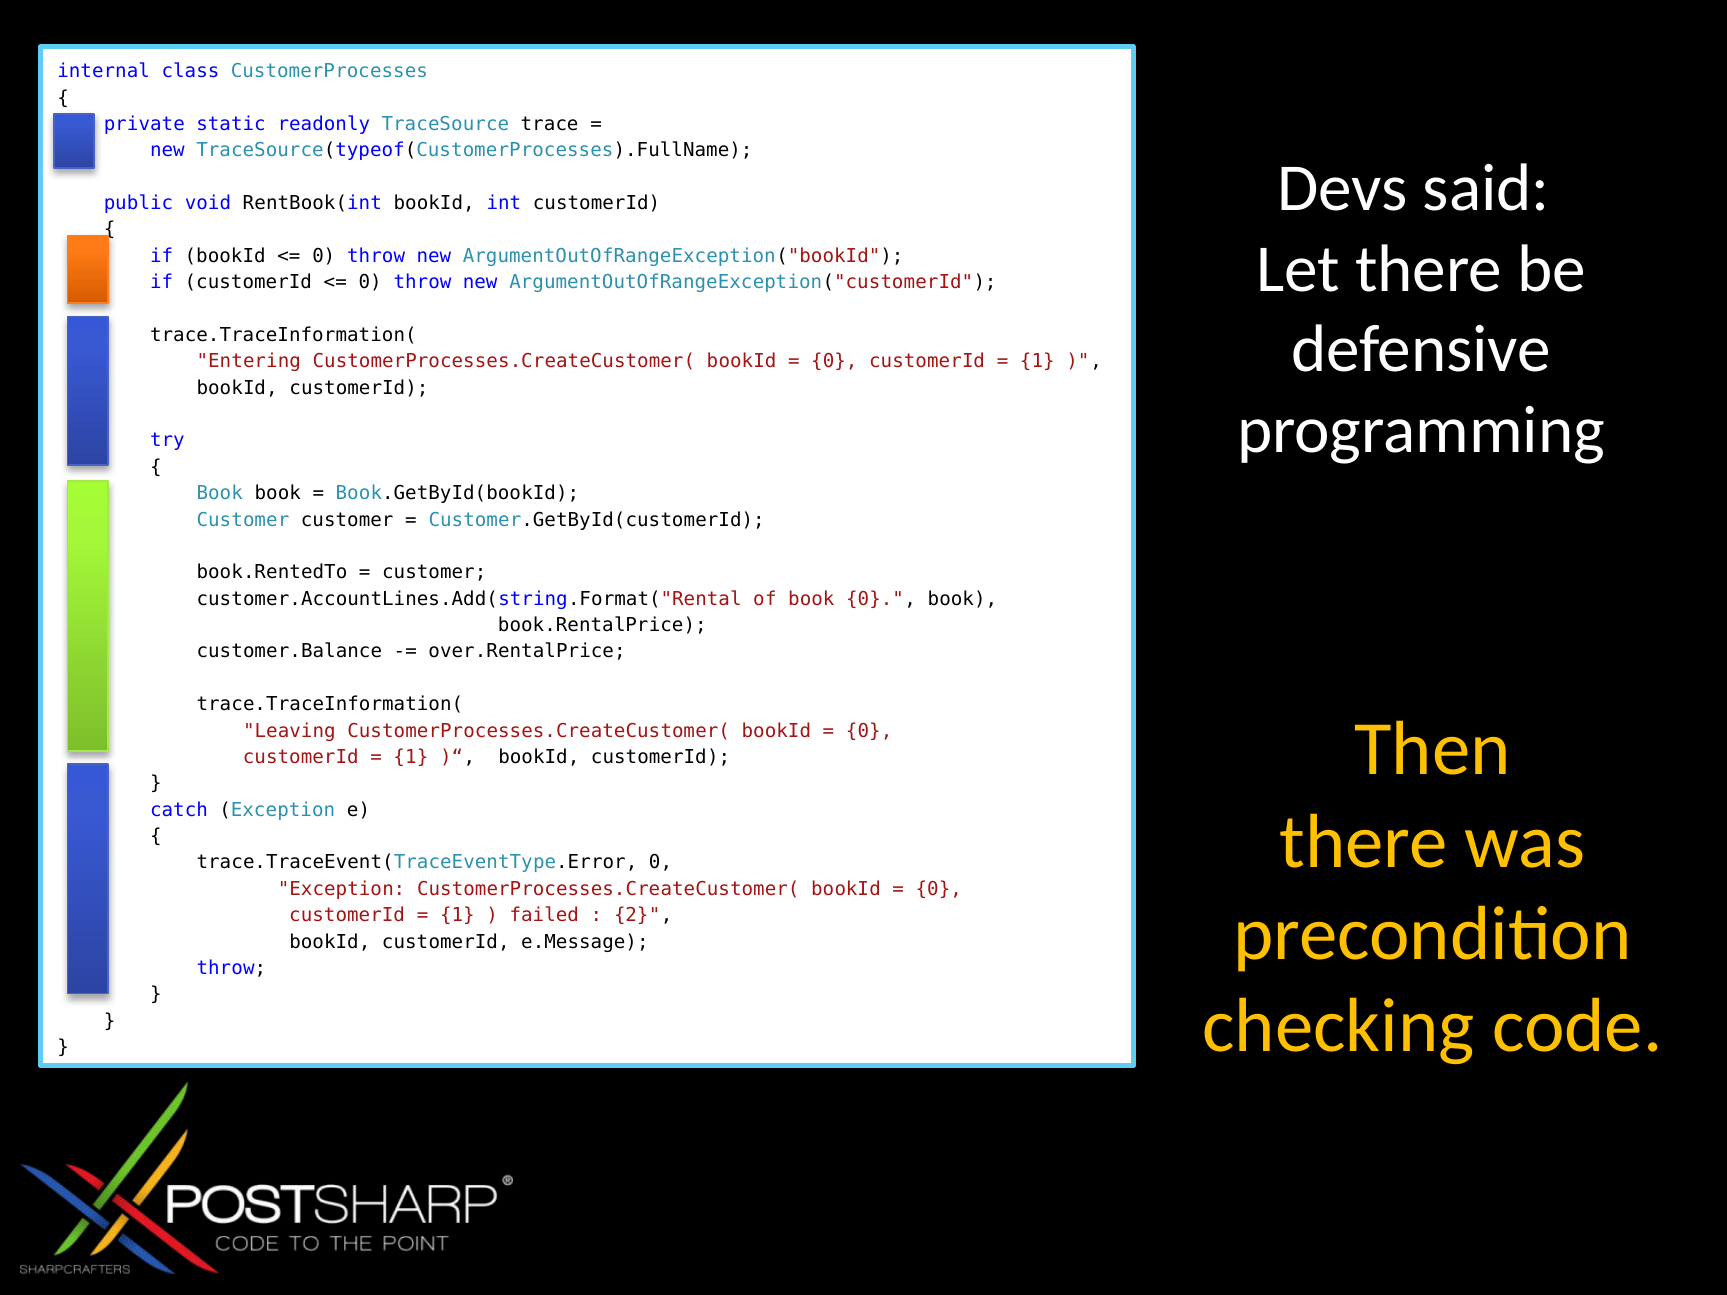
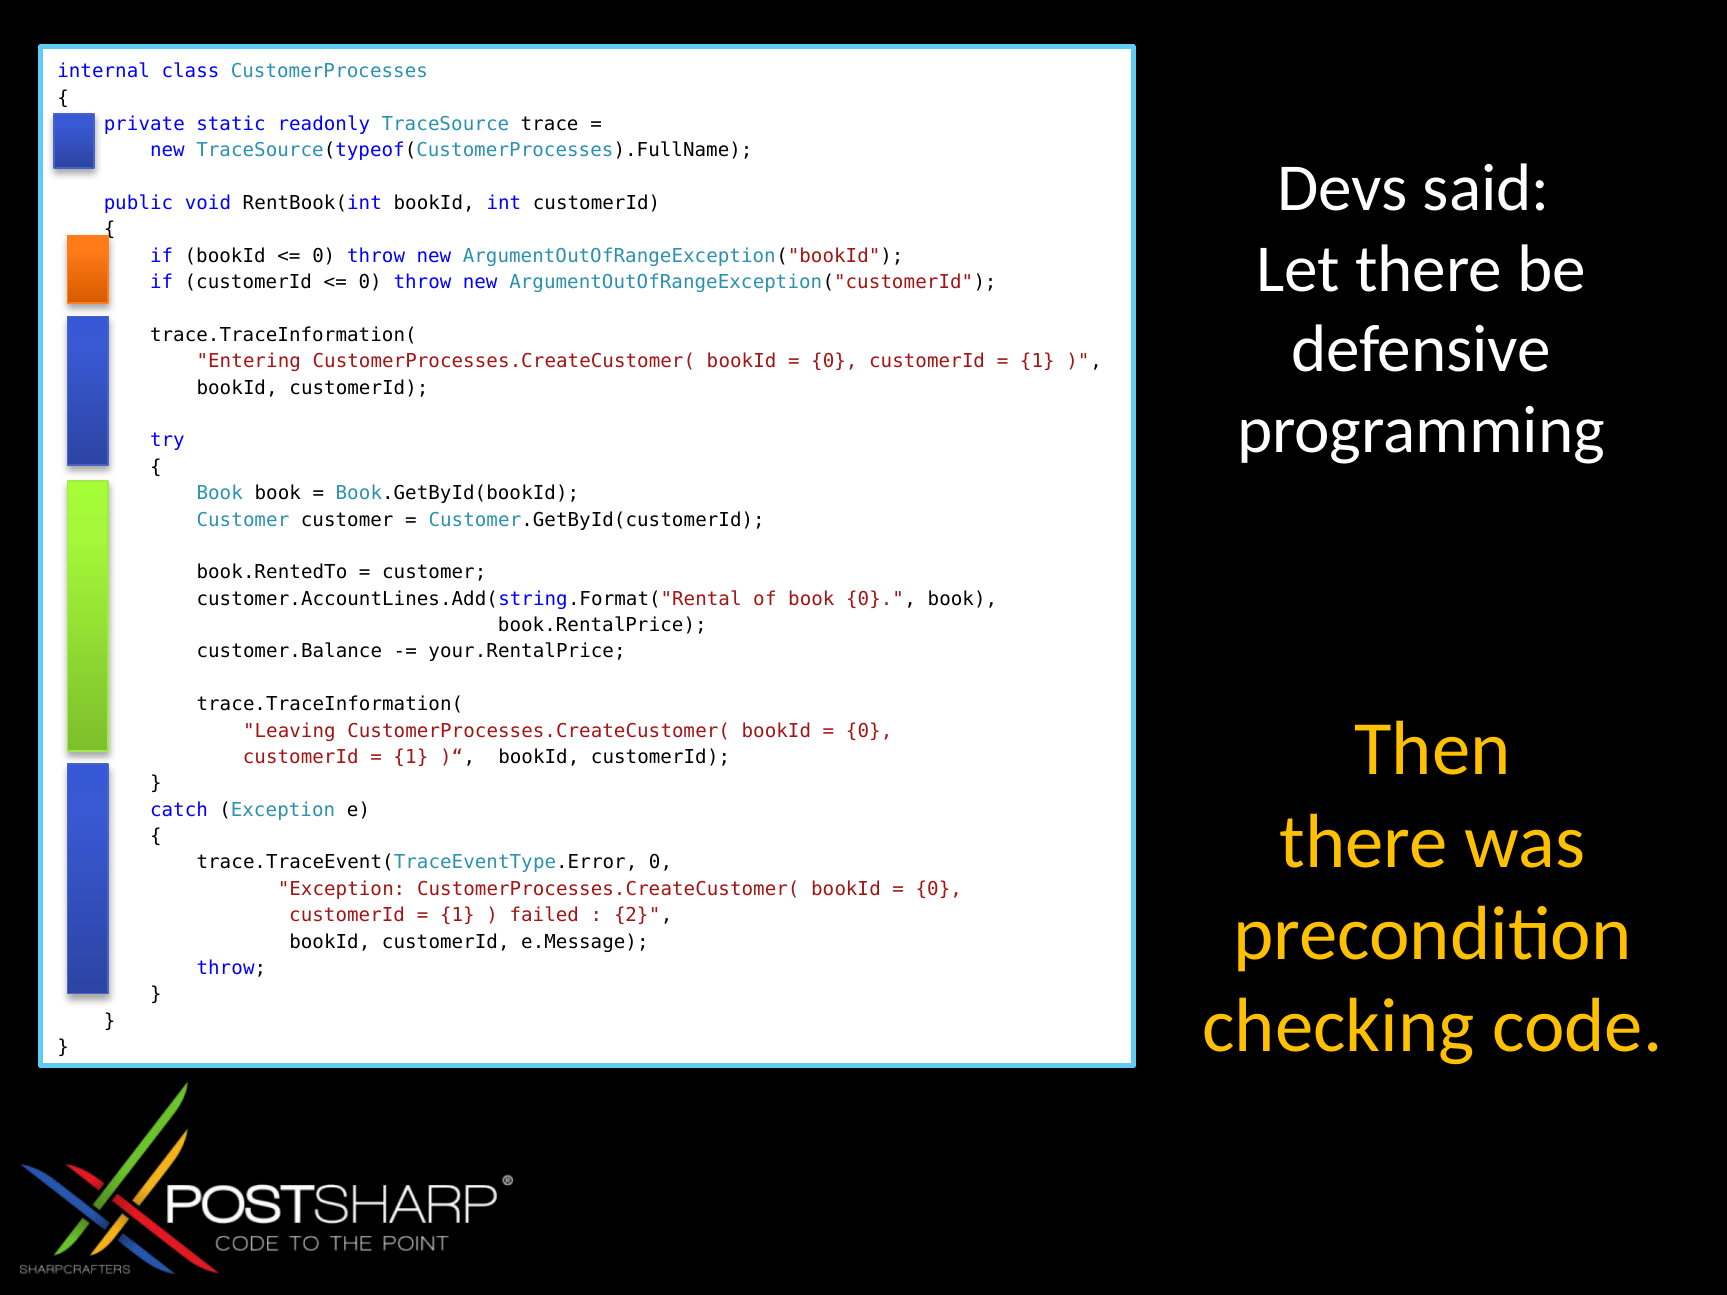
over.RentalPrice: over.RentalPrice -> your.RentalPrice
